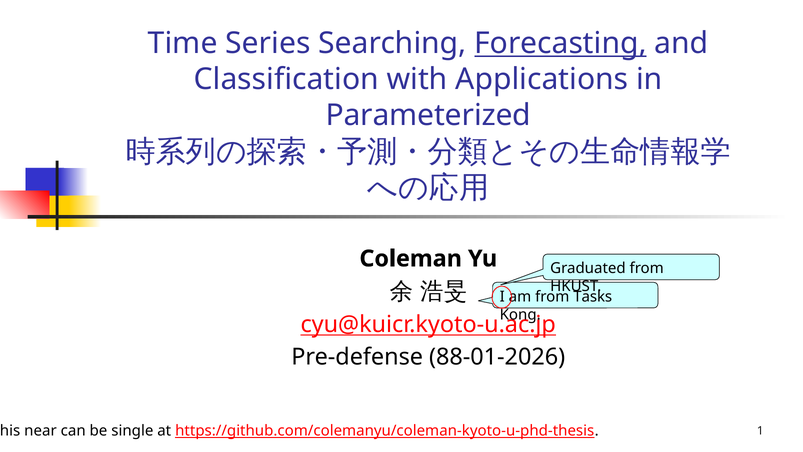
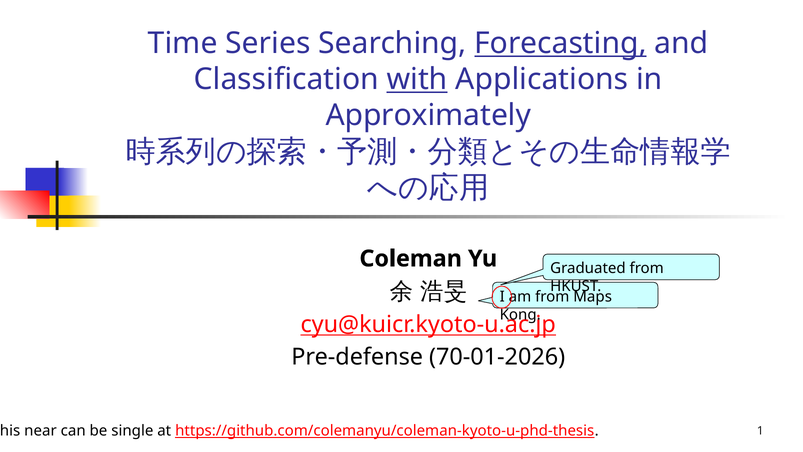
with underline: none -> present
Parameterized: Parameterized -> Approximately
Tasks: Tasks -> Maps
88-01-2026: 88-01-2026 -> 70-01-2026
